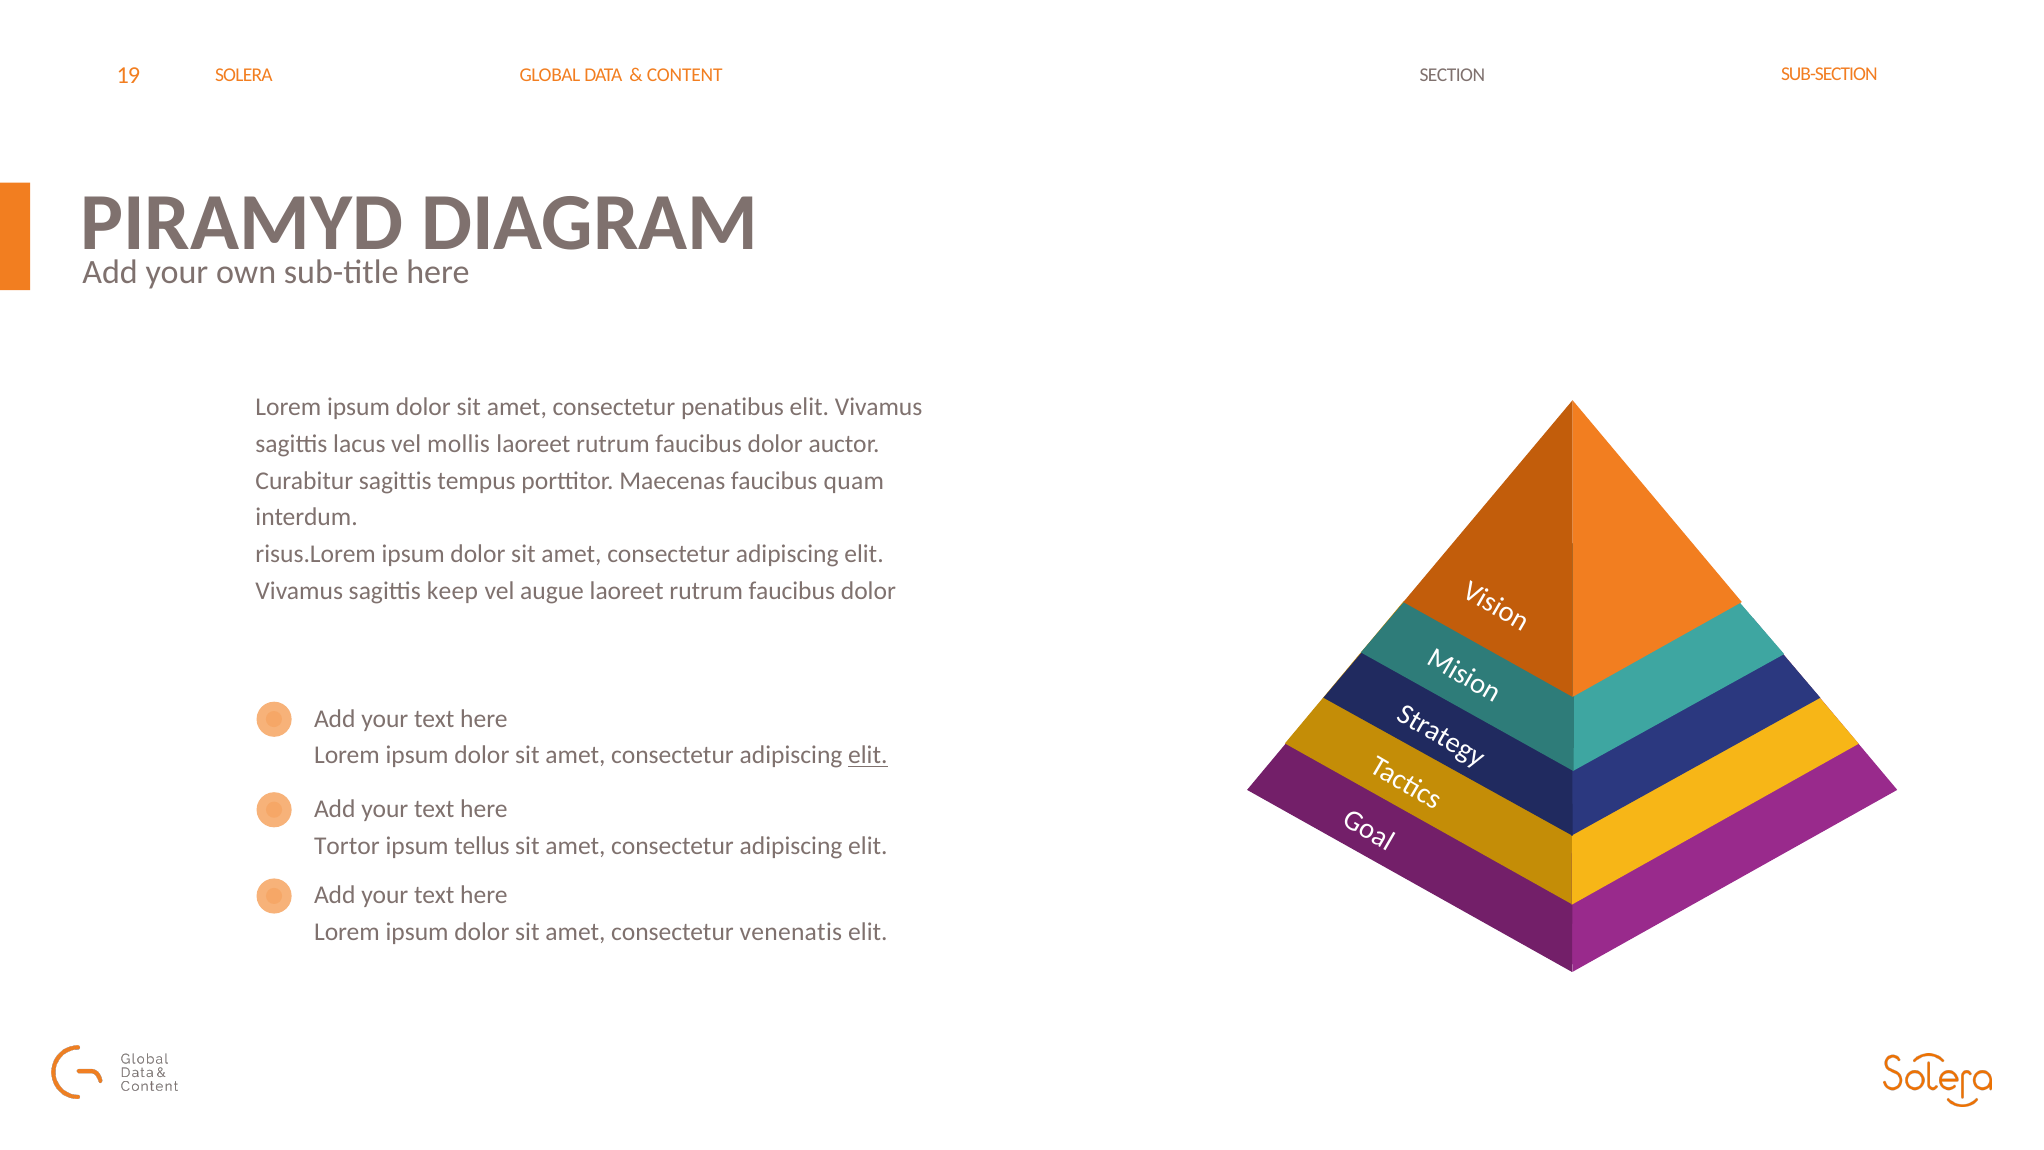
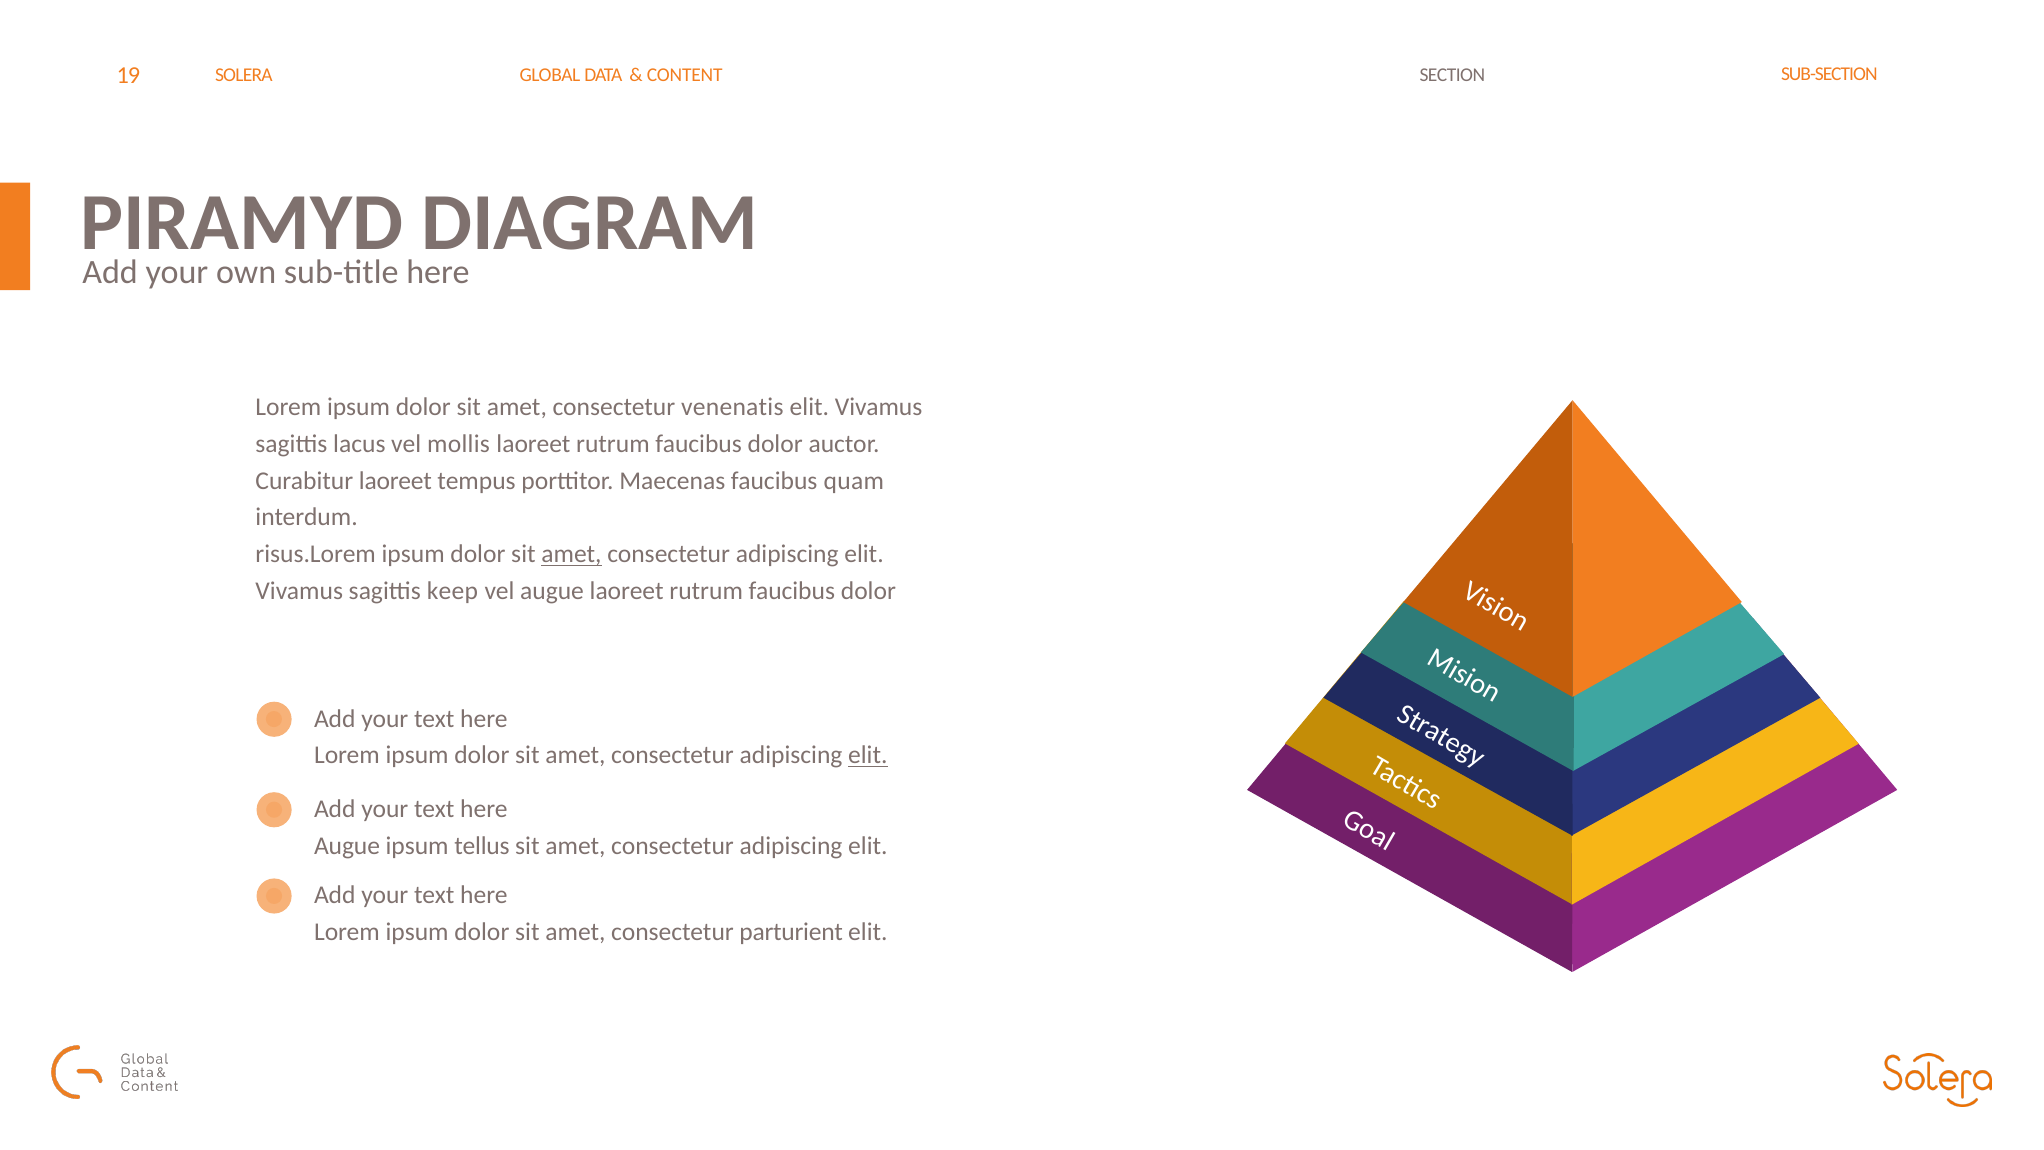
penatibus: penatibus -> venenatis
Curabitur sagittis: sagittis -> laoreet
amet at (572, 554) underline: none -> present
Tortor at (347, 846): Tortor -> Augue
venenatis: venenatis -> parturient
